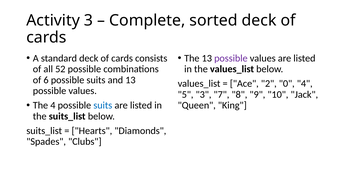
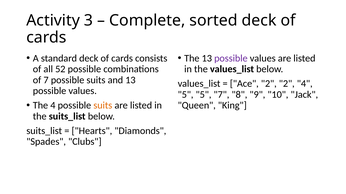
of 6: 6 -> 7
2 0: 0 -> 2
5 3: 3 -> 5
suits at (103, 106) colour: blue -> orange
